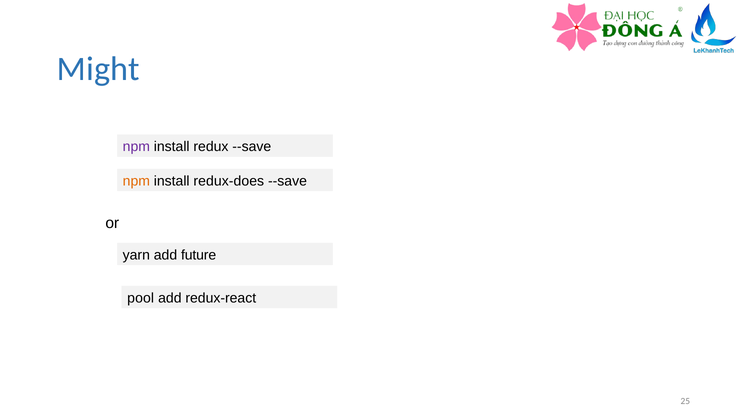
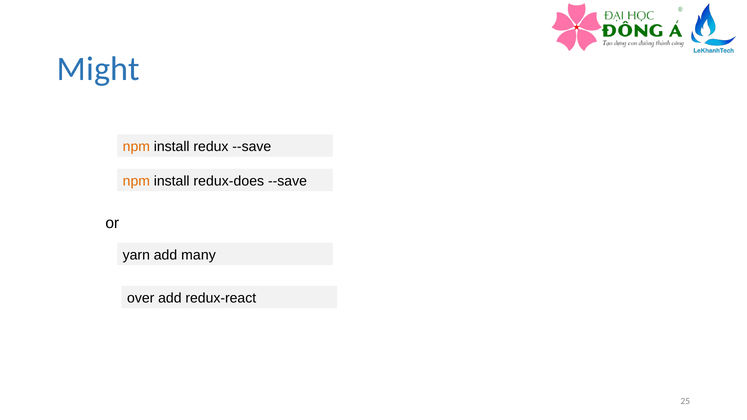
npm at (136, 147) colour: purple -> orange
future: future -> many
pool: pool -> over
